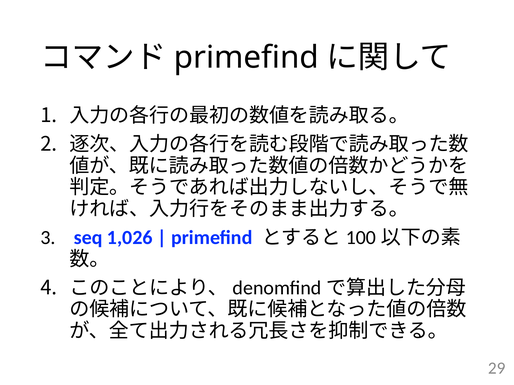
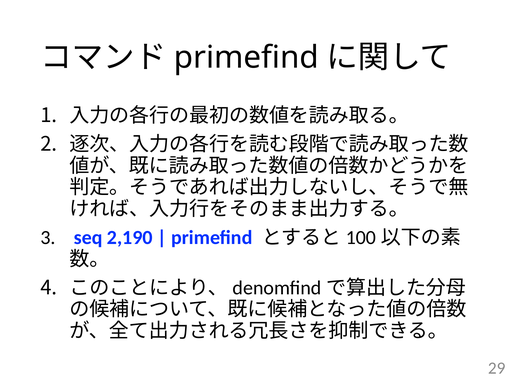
1,026: 1,026 -> 2,190
